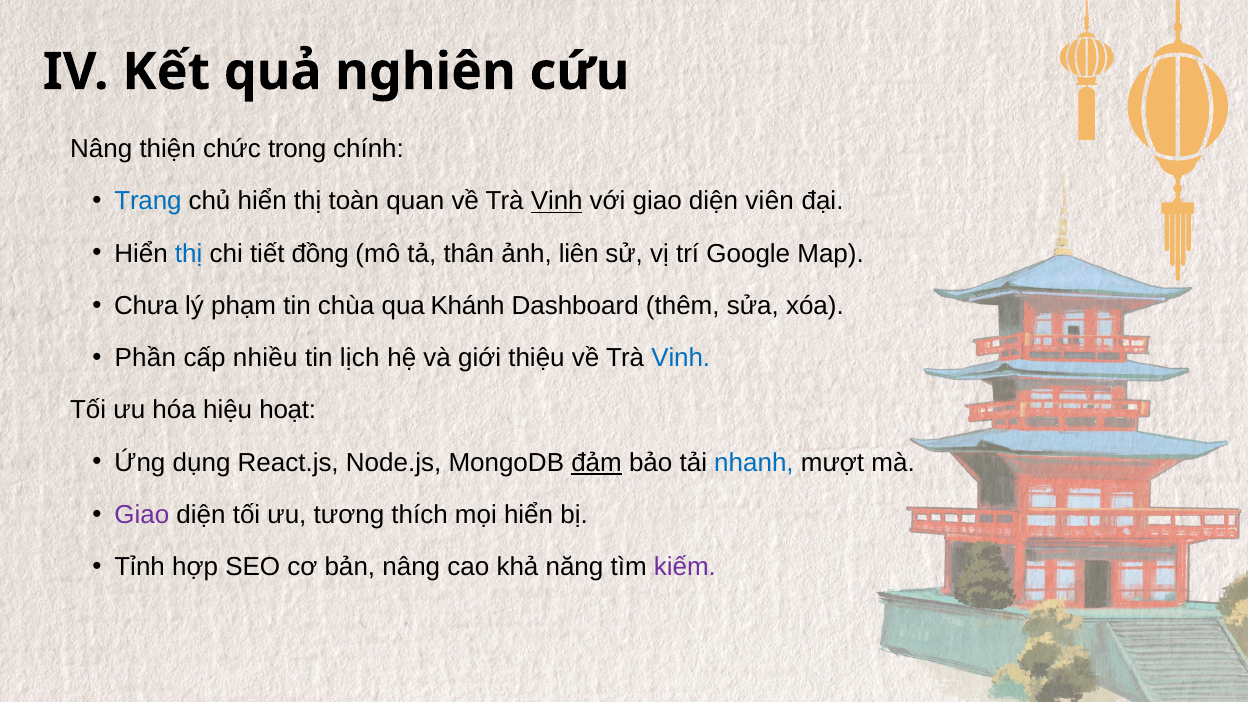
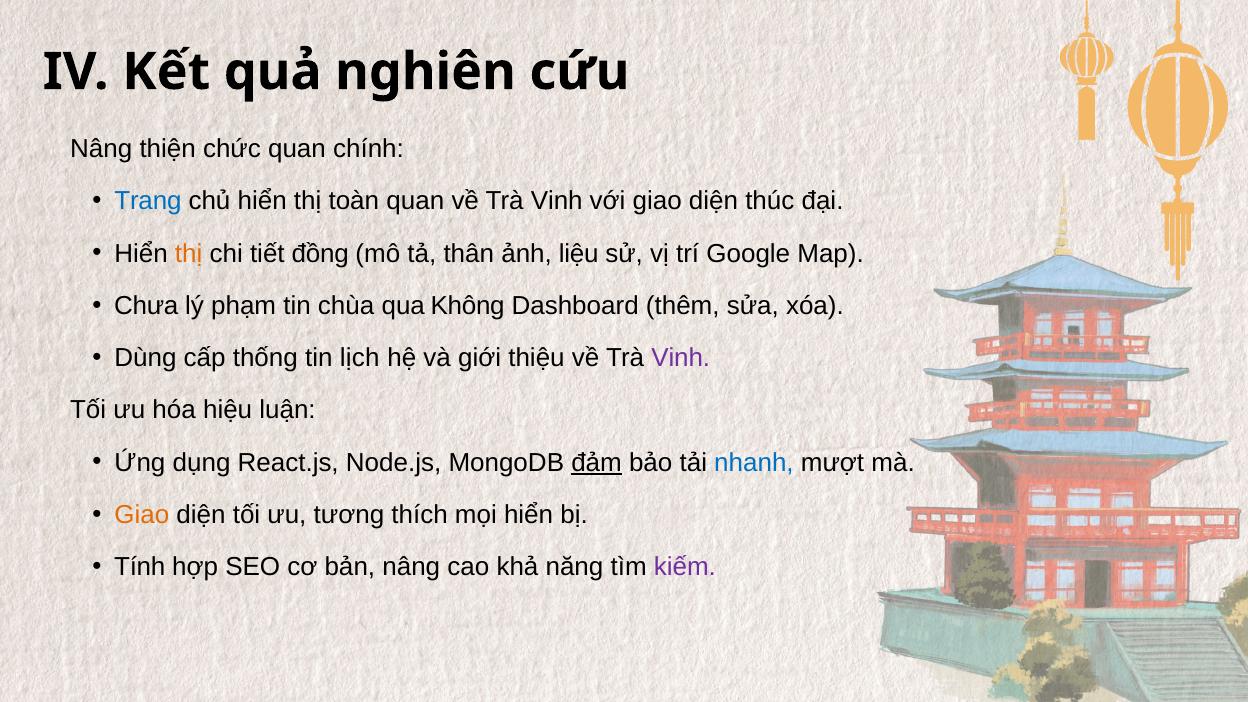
chức trong: trong -> quan
Vinh at (557, 201) underline: present -> none
viên: viên -> thúc
thị at (189, 254) colour: blue -> orange
liên: liên -> liệu
Khánh: Khánh -> Không
Phần: Phần -> Dùng
nhiều: nhiều -> thống
Vinh at (681, 358) colour: blue -> purple
hoạt: hoạt -> luận
Giao at (142, 515) colour: purple -> orange
Tỉnh: Tỉnh -> Tính
